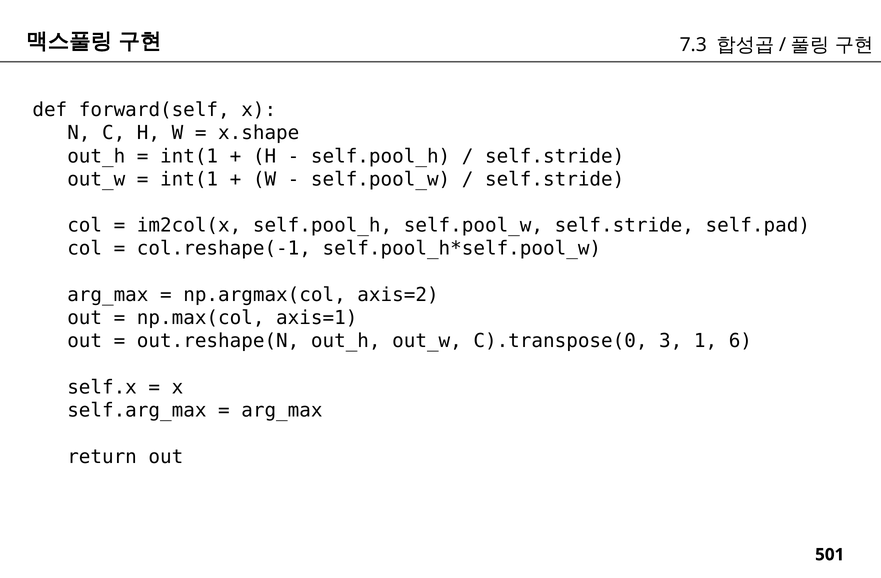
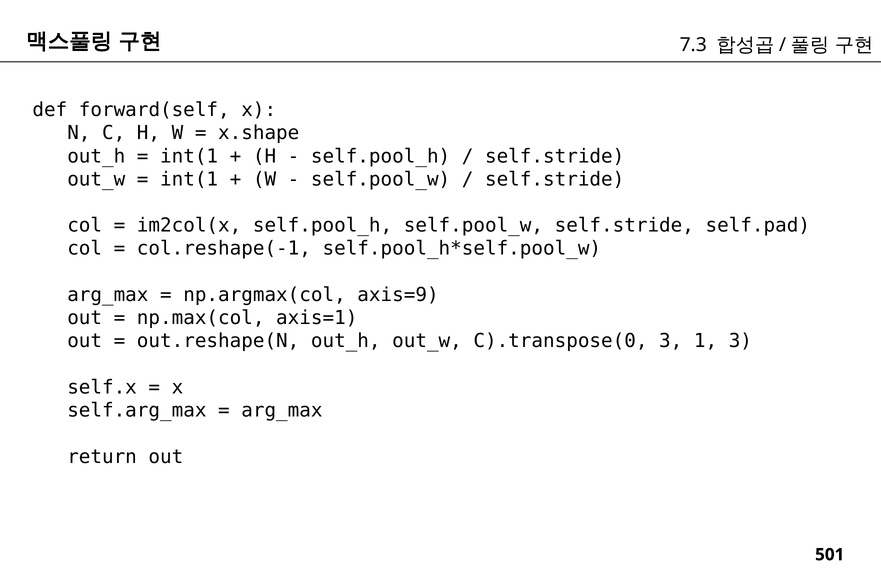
axis=2: axis=2 -> axis=9
1 6: 6 -> 3
